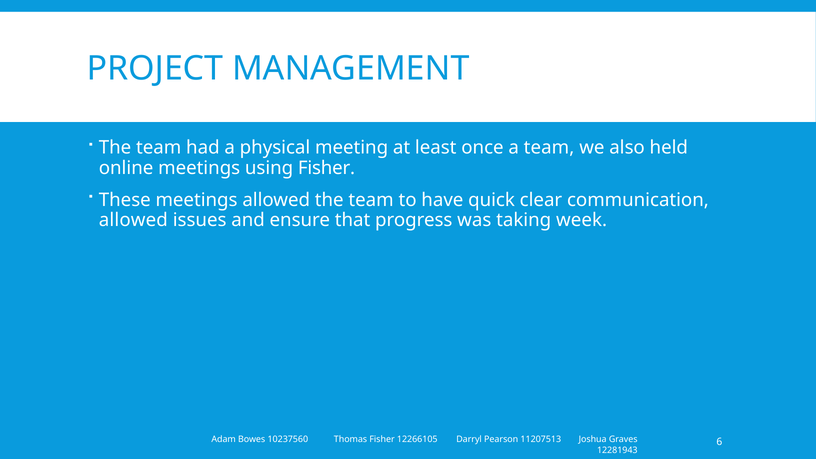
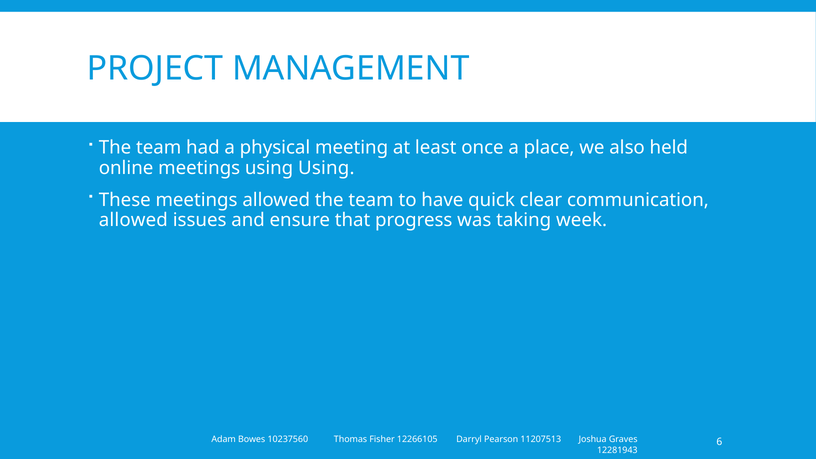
a team: team -> place
using Fisher: Fisher -> Using
